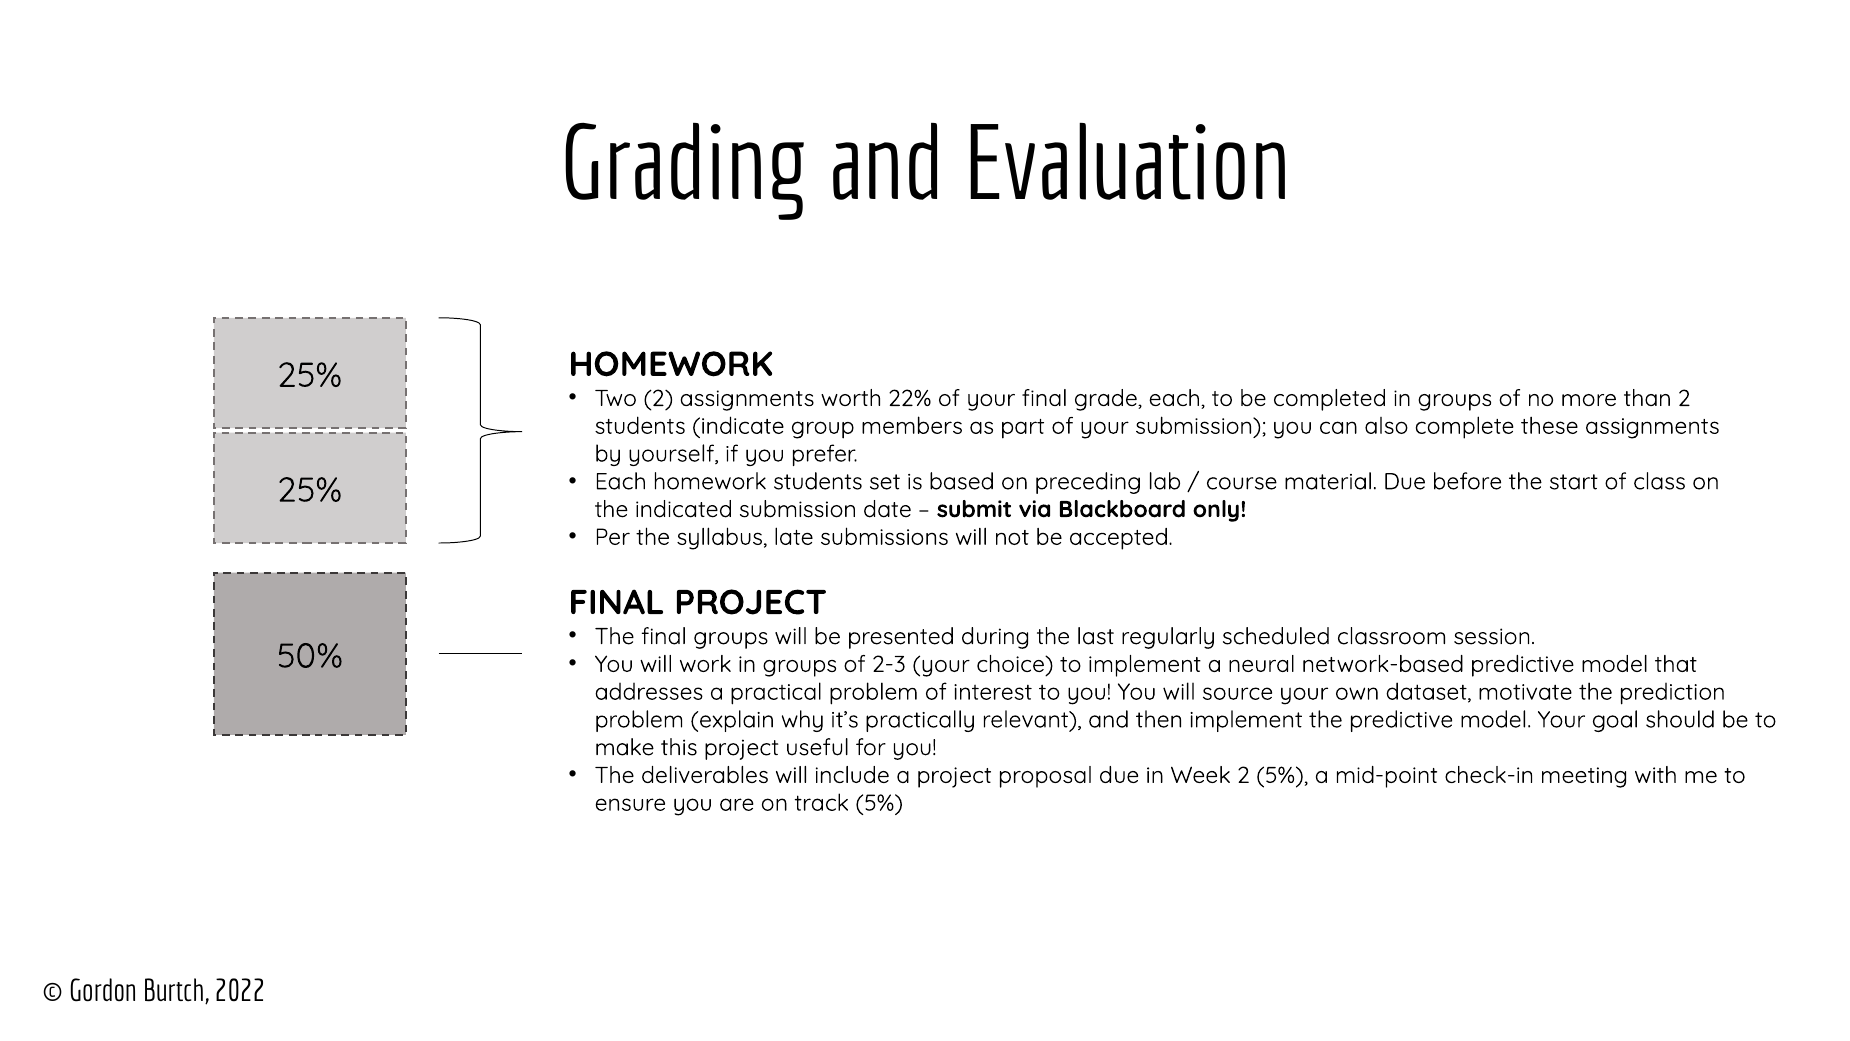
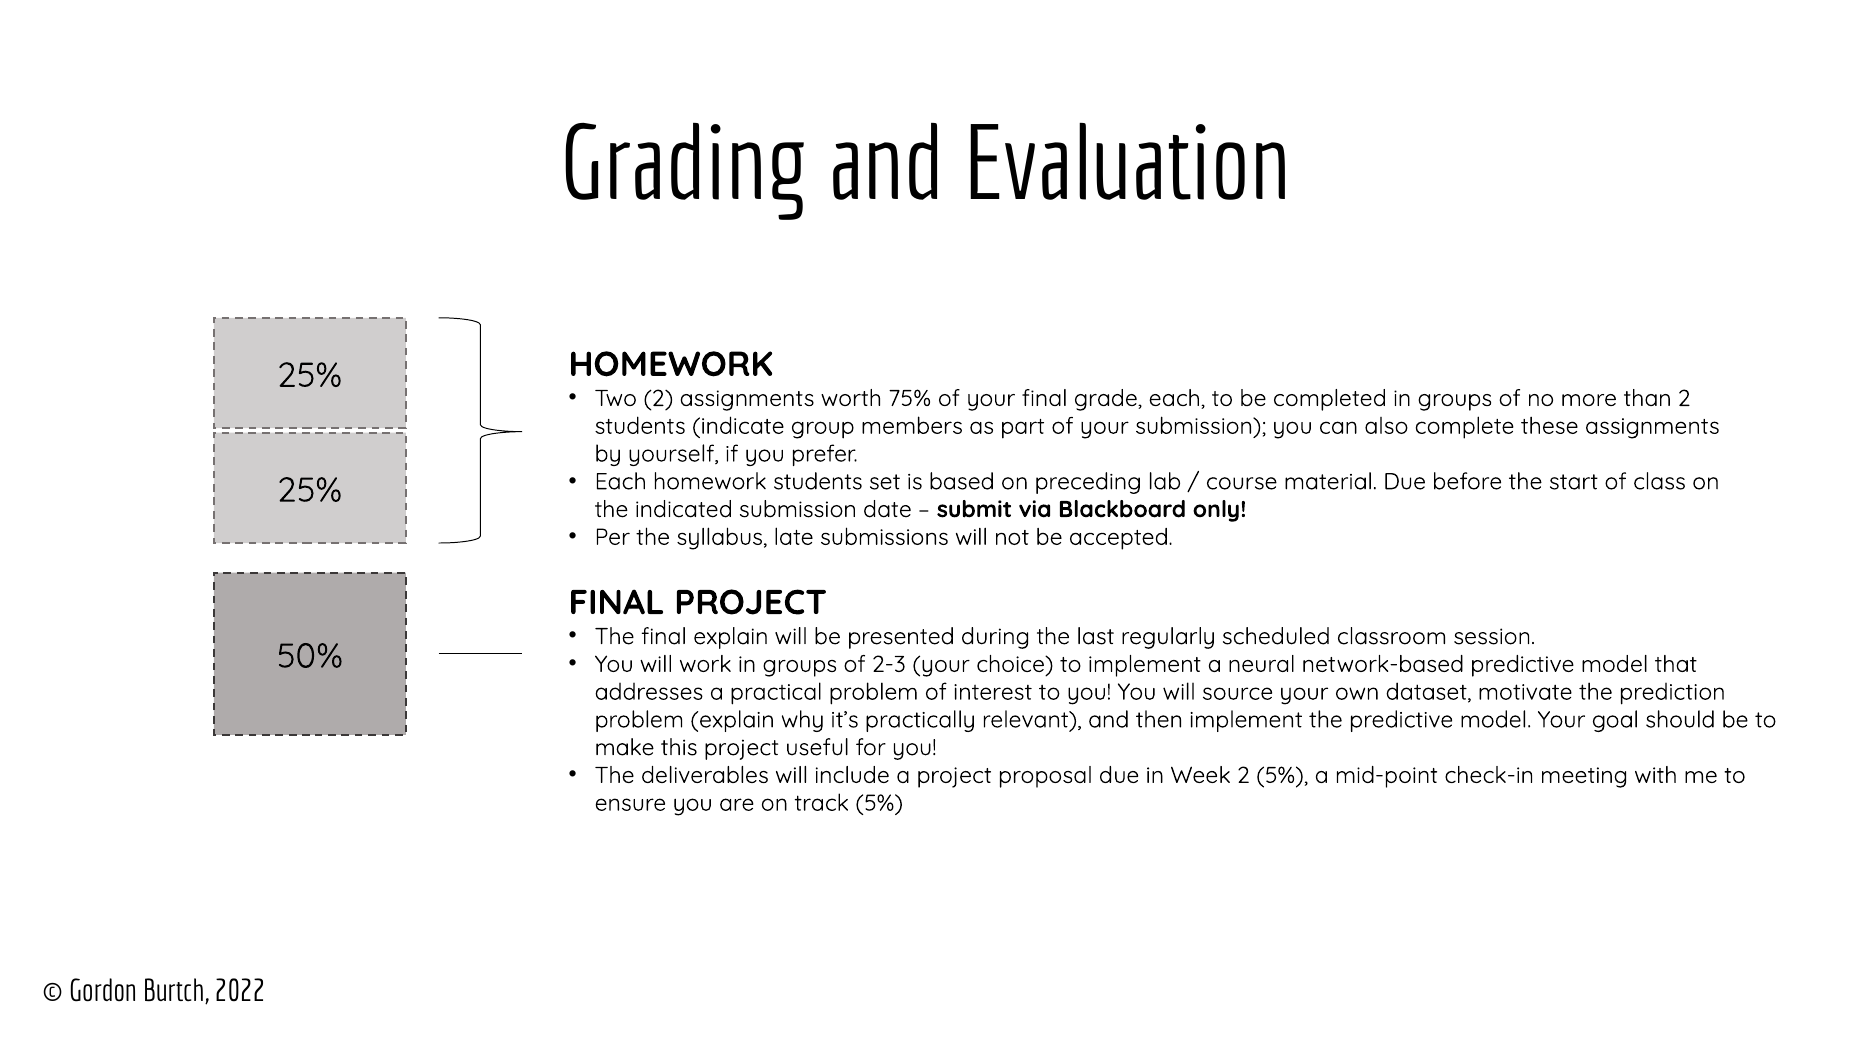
22%: 22% -> 75%
final groups: groups -> explain
